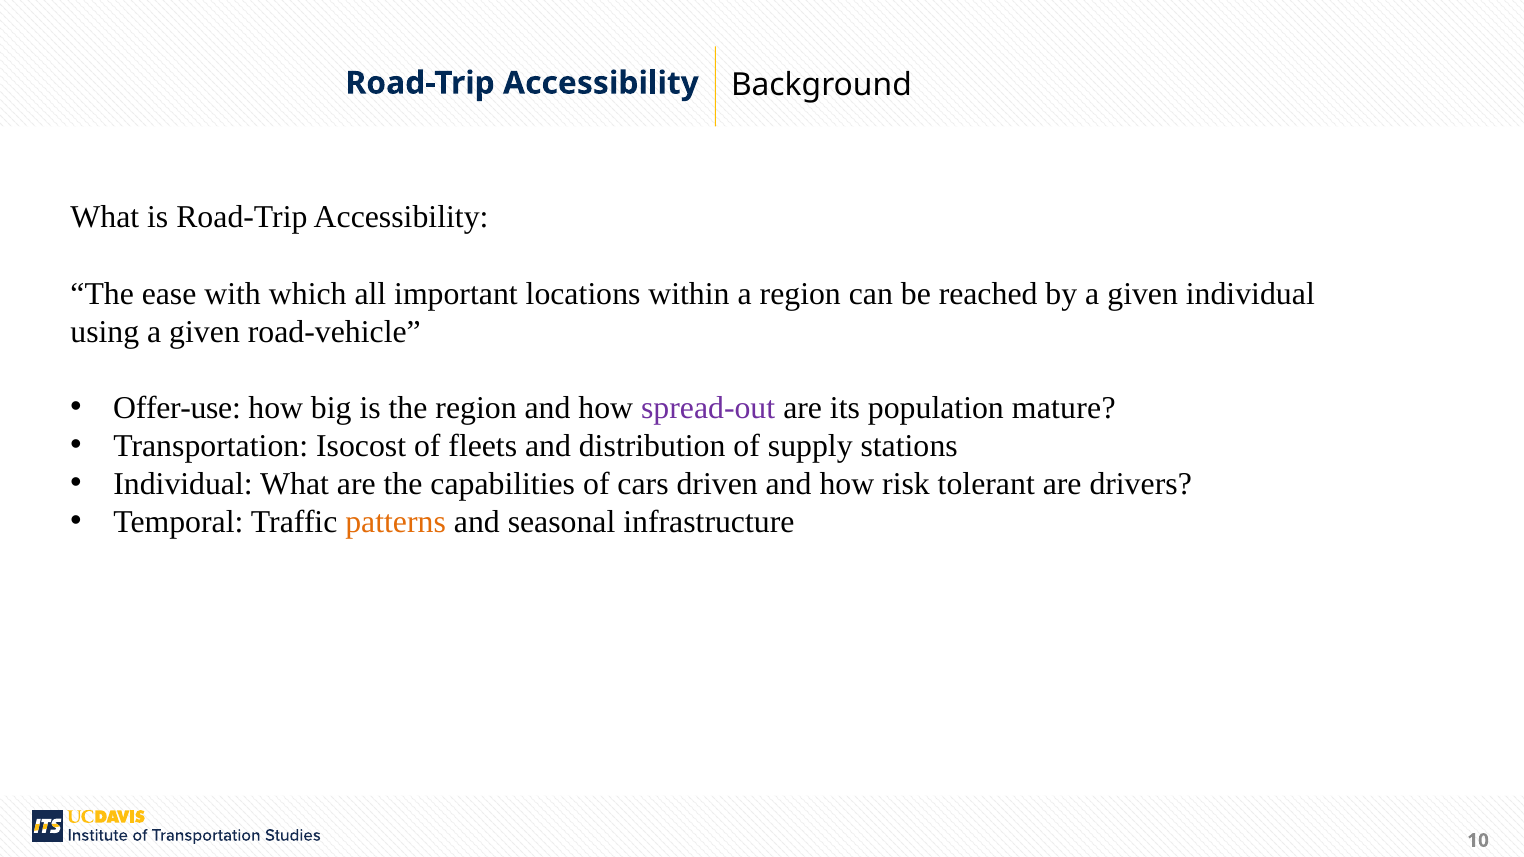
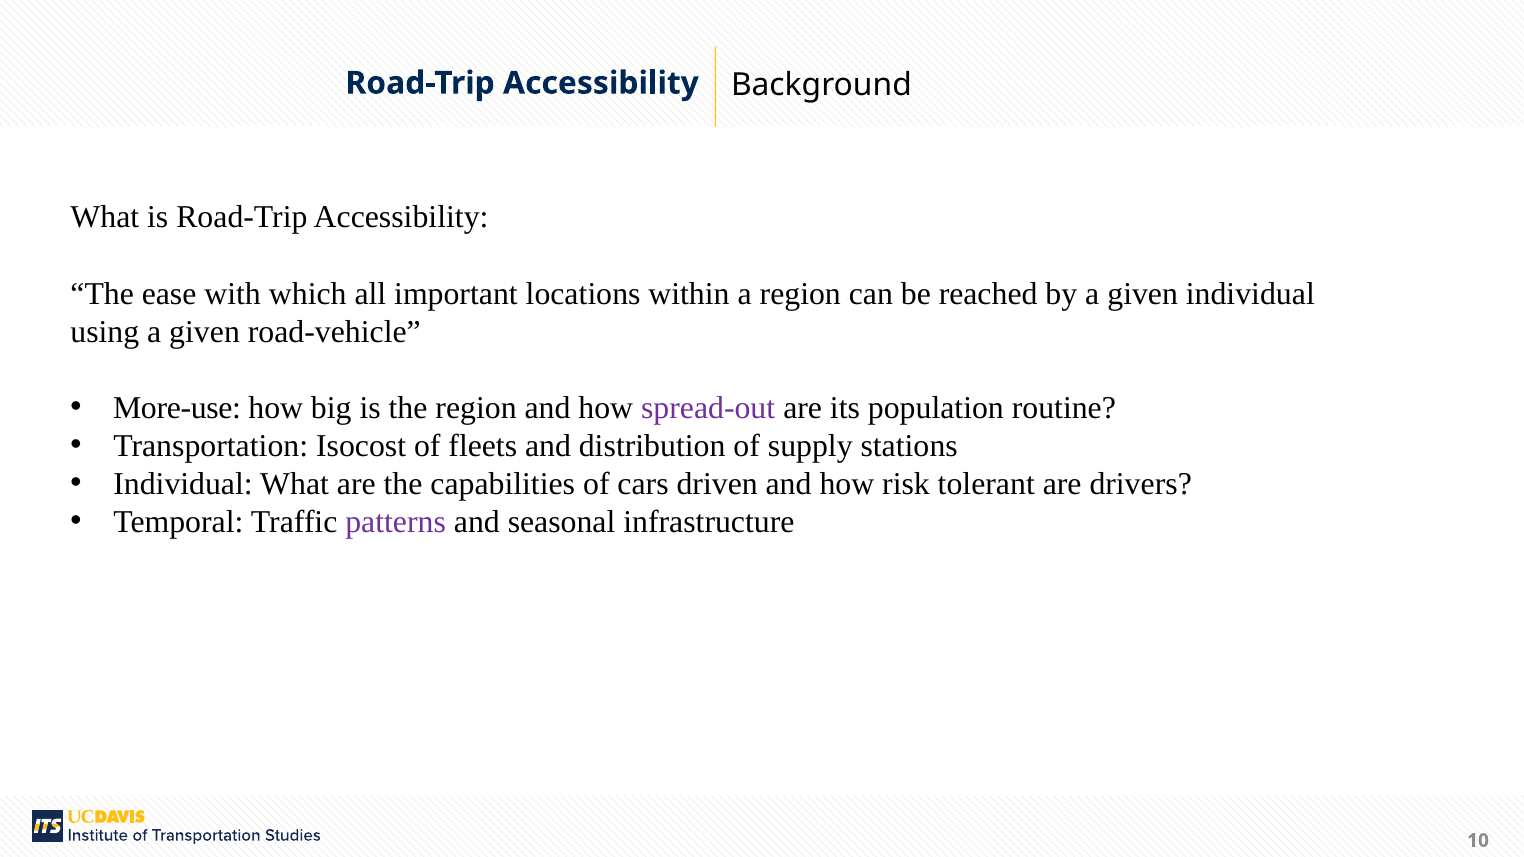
Offer-use: Offer-use -> More-use
mature: mature -> routine
patterns colour: orange -> purple
